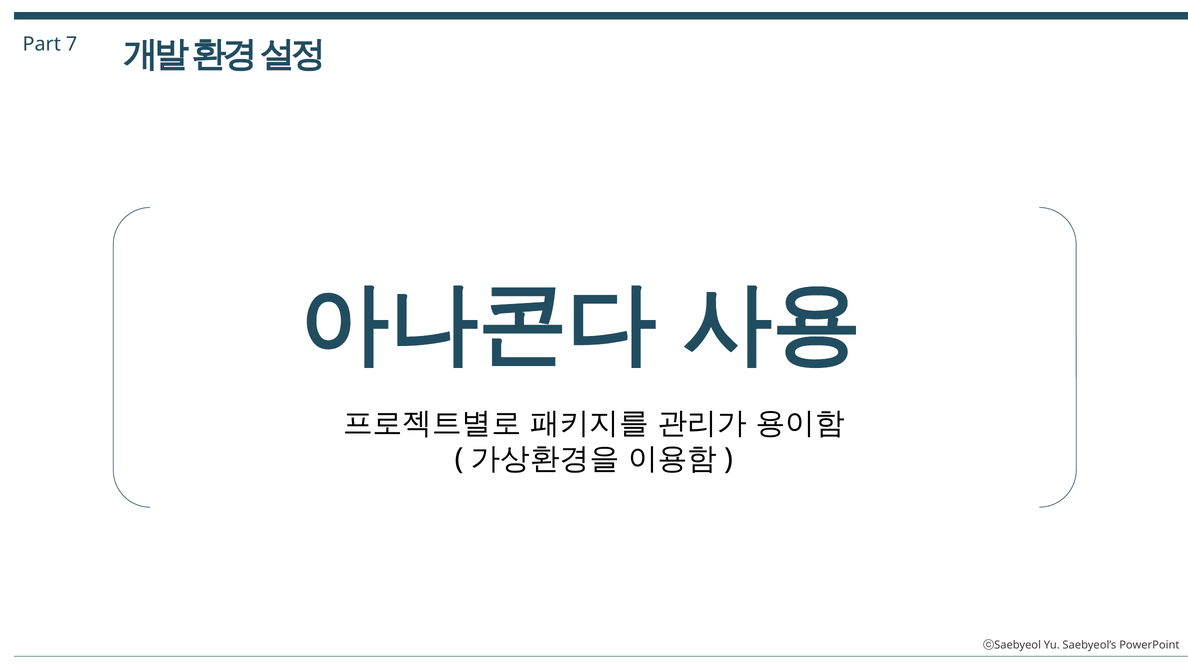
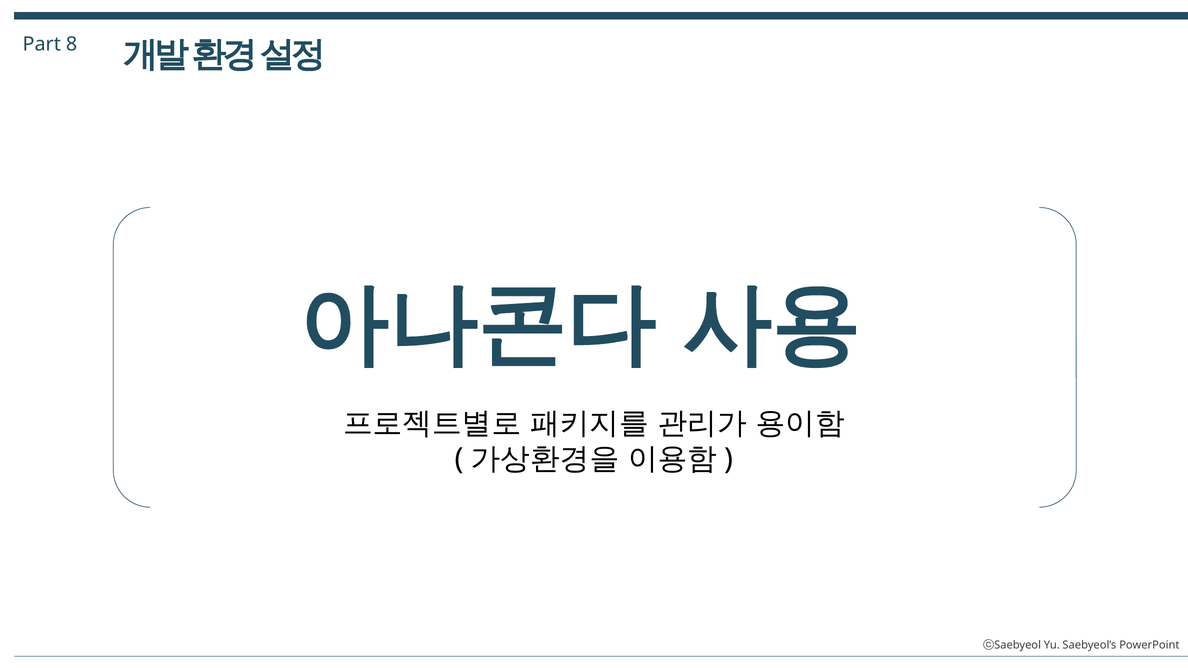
7: 7 -> 8
